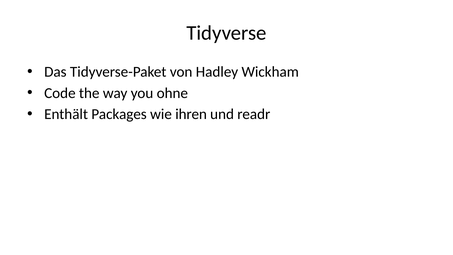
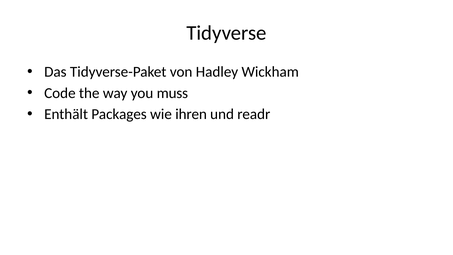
ohne: ohne -> muss
